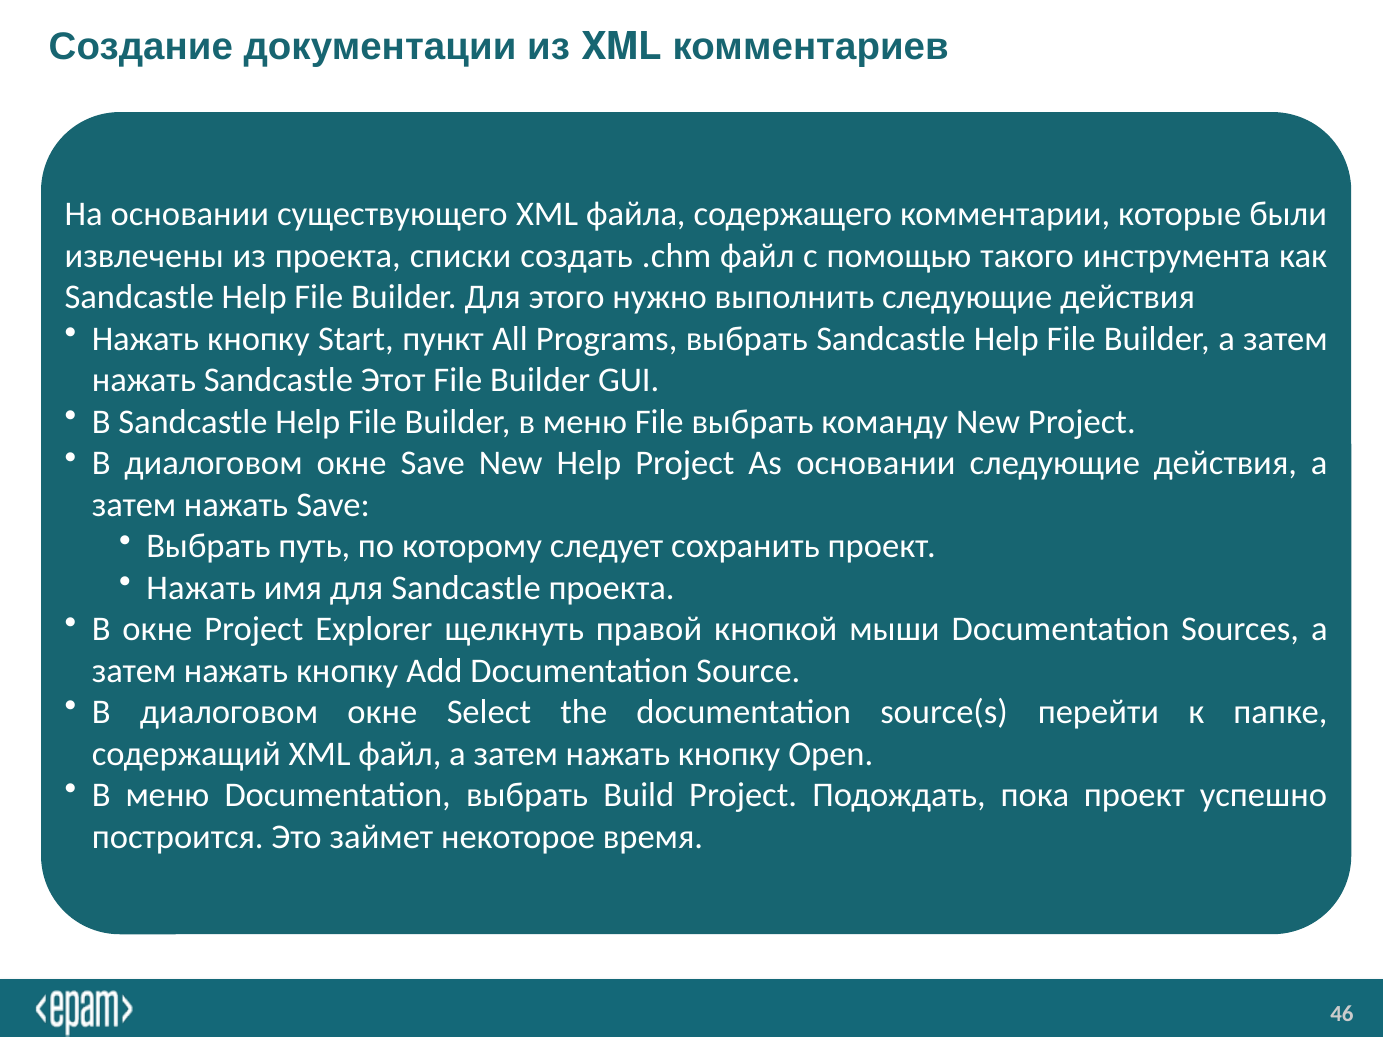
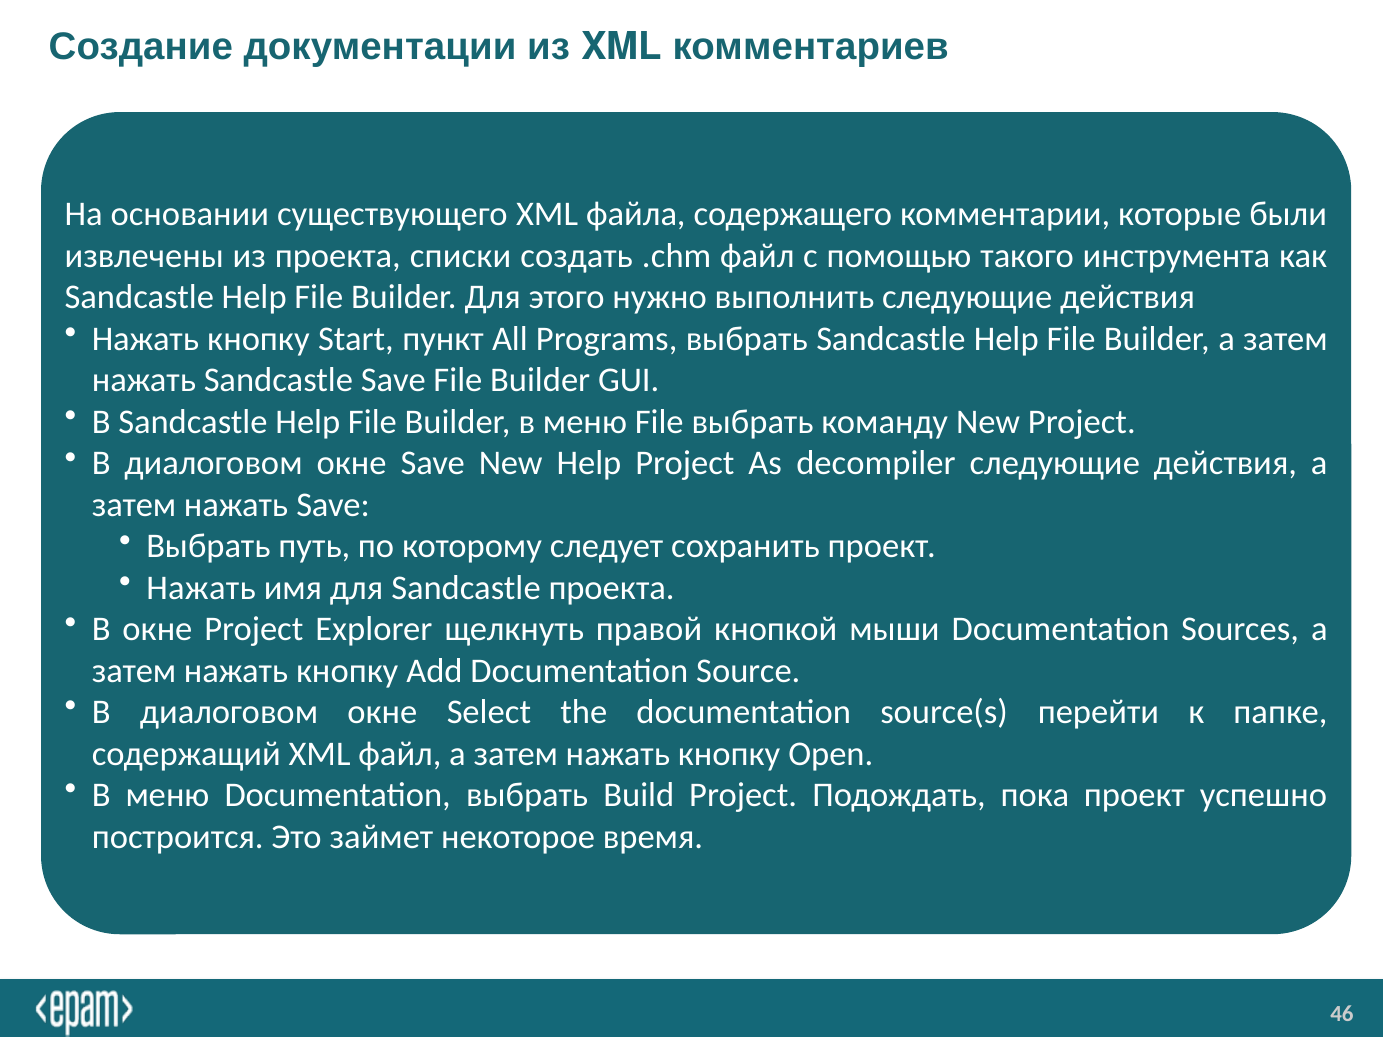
Sandcastle Этот: Этот -> Save
As основании: основании -> decompiler
